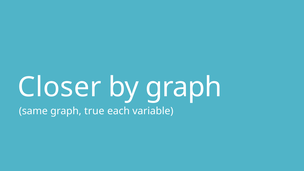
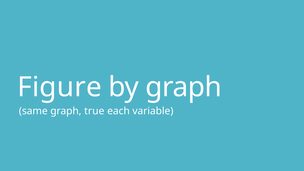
Closer: Closer -> Figure
